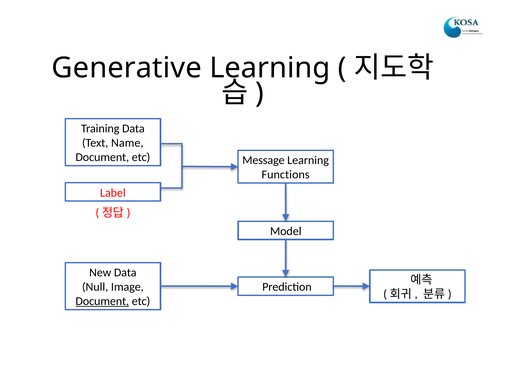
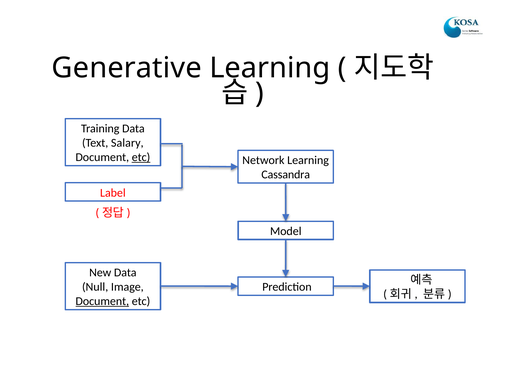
Name: Name -> Salary
etc at (141, 157) underline: none -> present
Message: Message -> Network
Functions: Functions -> Cassandra
